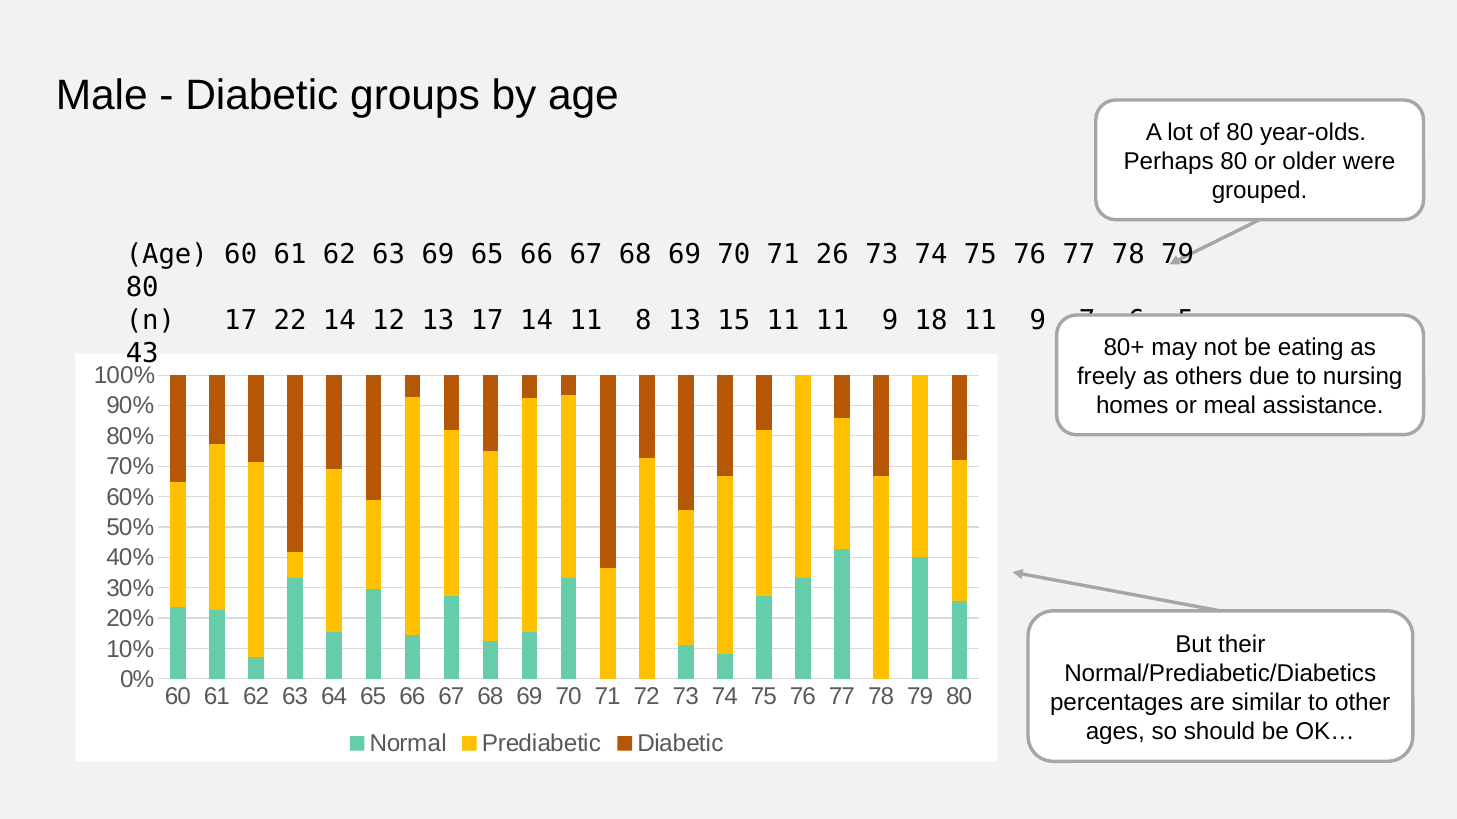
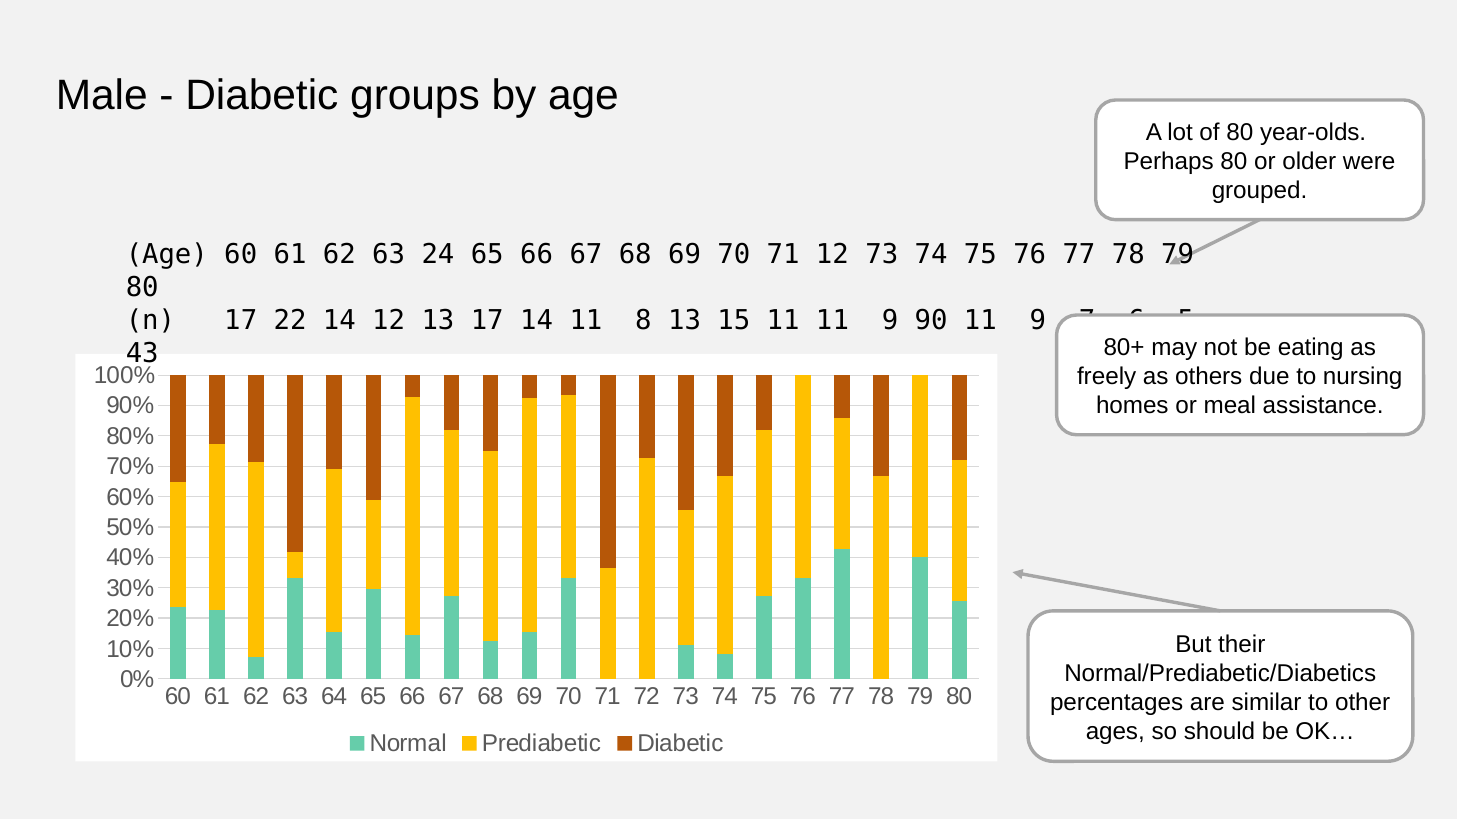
63 69: 69 -> 24
71 26: 26 -> 12
18: 18 -> 90
